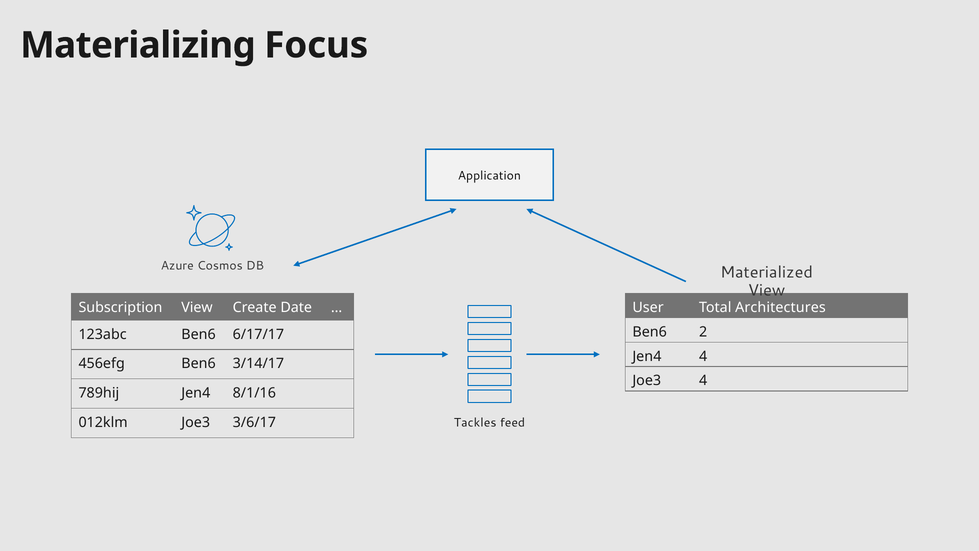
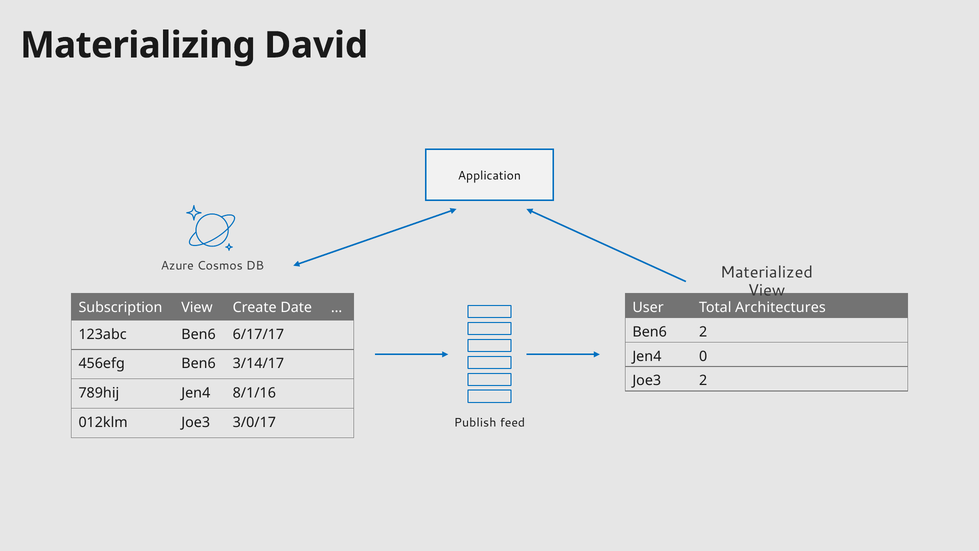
Focus: Focus -> David
Jen4 4: 4 -> 0
Joe3 4: 4 -> 2
Tackles: Tackles -> Publish
3/6/17: 3/6/17 -> 3/0/17
